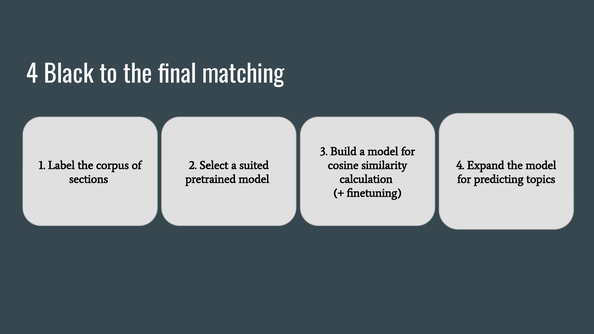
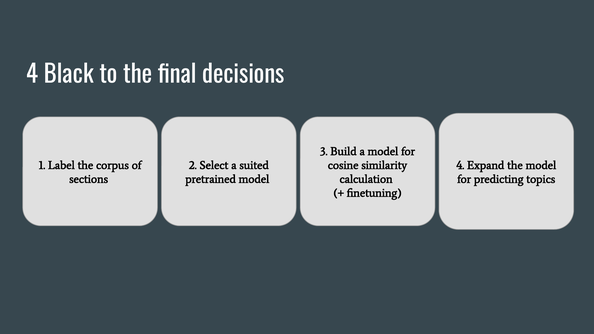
matching: matching -> decisions
